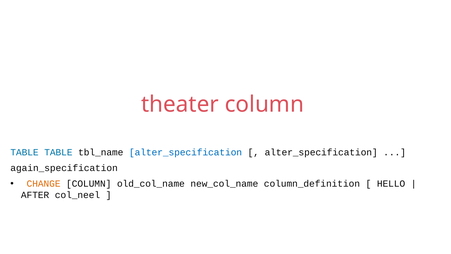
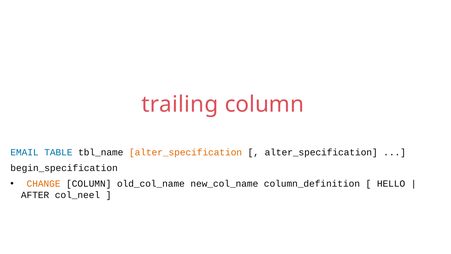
theater: theater -> trailing
TABLE at (25, 152): TABLE -> EMAIL
alter_specification at (186, 152) colour: blue -> orange
again_specification: again_specification -> begin_specification
